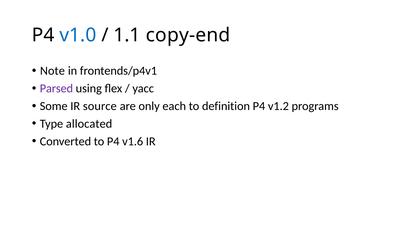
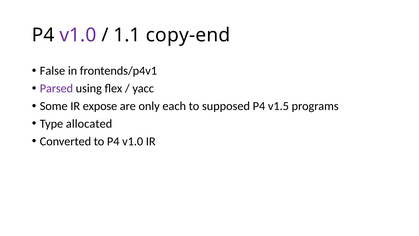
v1.0 at (78, 35) colour: blue -> purple
Note: Note -> False
source: source -> expose
definition: definition -> supposed
v1.2: v1.2 -> v1.5
to P4 v1.6: v1.6 -> v1.0
